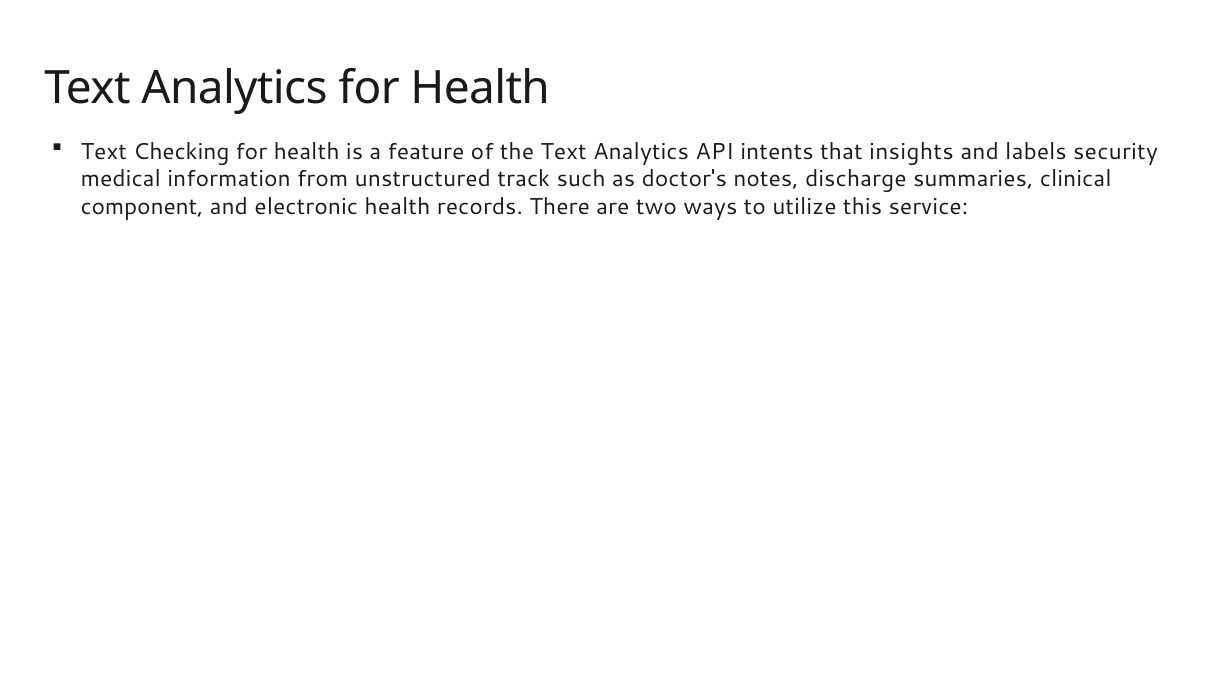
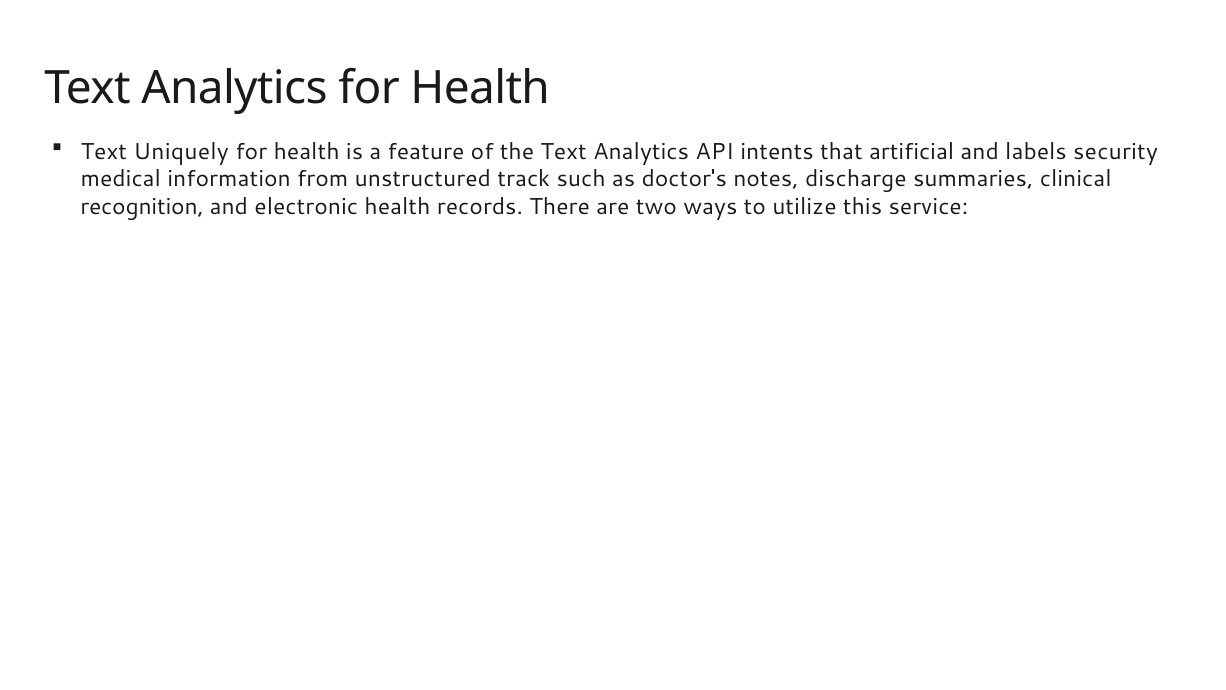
Checking: Checking -> Uniquely
insights: insights -> artificial
component: component -> recognition
